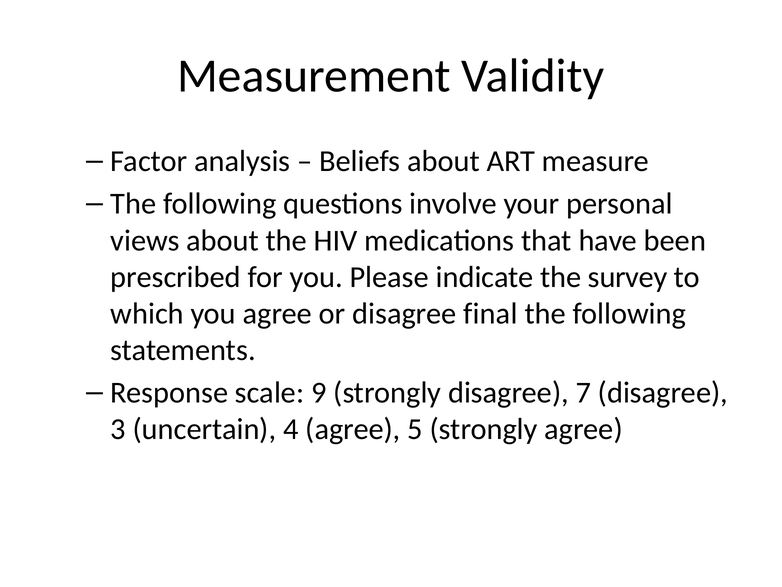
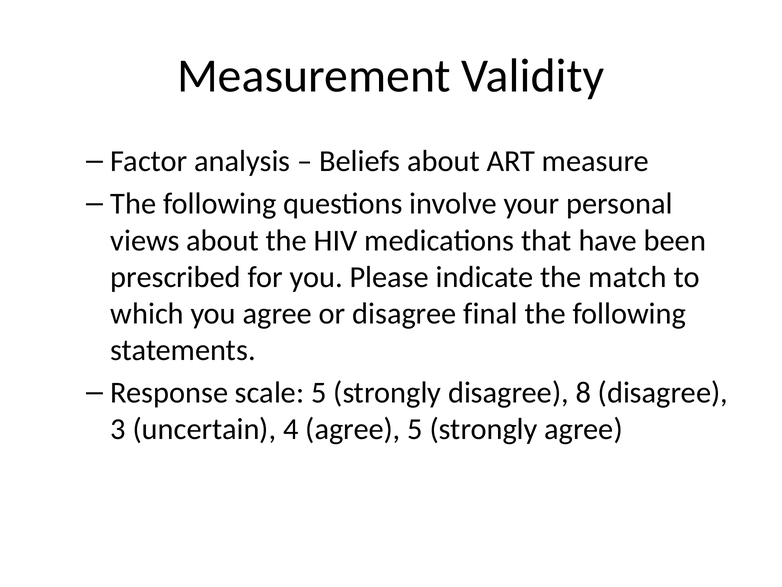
survey: survey -> match
scale 9: 9 -> 5
7: 7 -> 8
